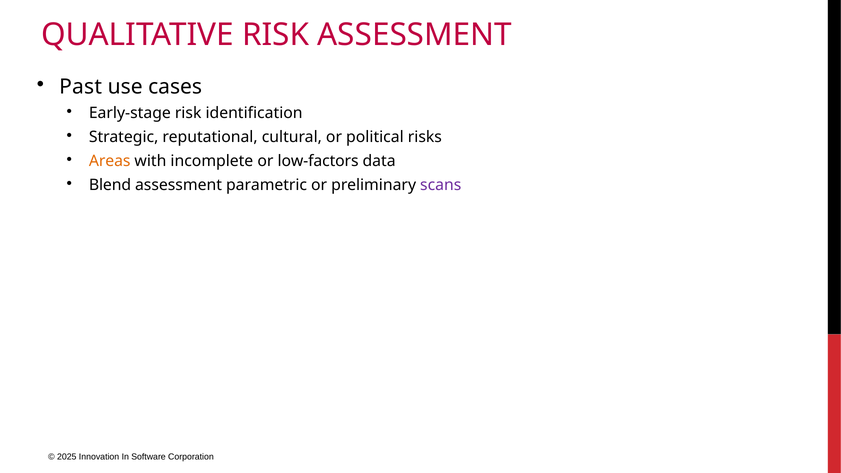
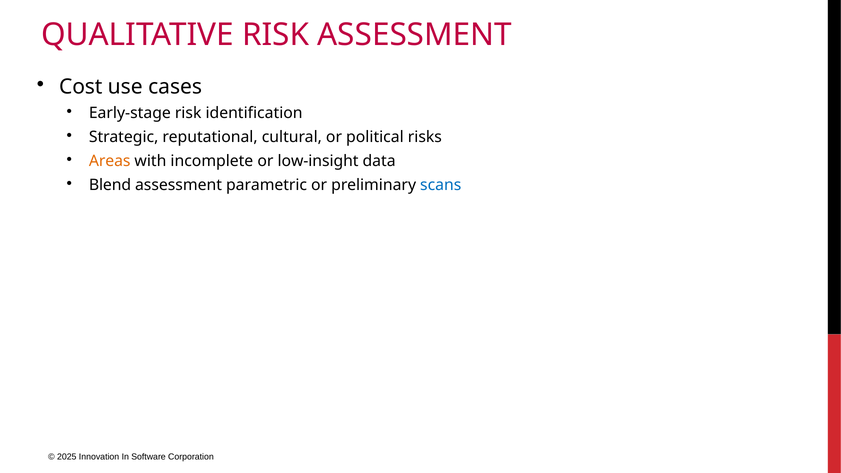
Past: Past -> Cost
low-factors: low-factors -> low-insight
scans colour: purple -> blue
